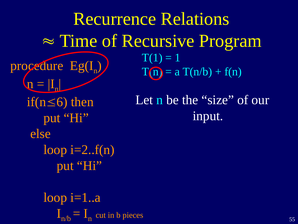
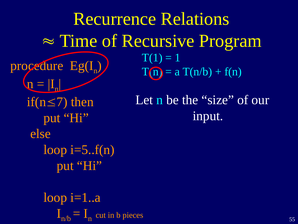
6: 6 -> 7
i=2..f(n: i=2..f(n -> i=5..f(n
